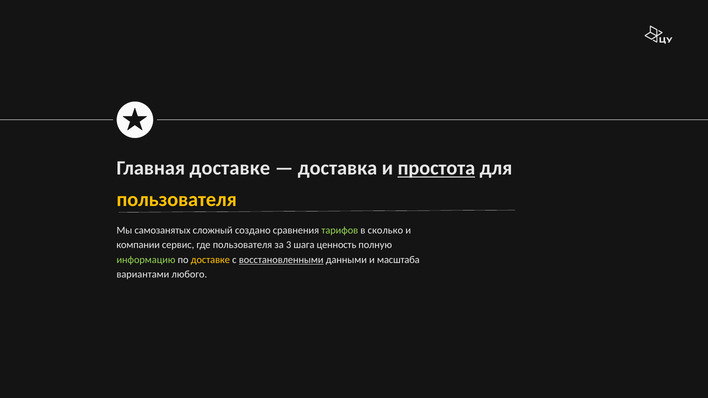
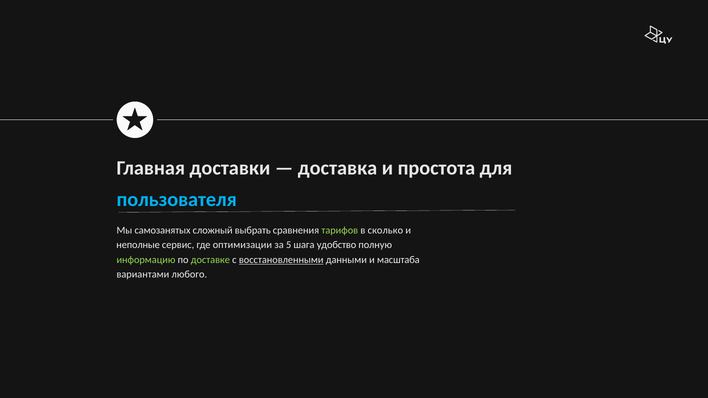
Главная доставке: доставке -> доставки
простота underline: present -> none
пользователя at (177, 200) colour: yellow -> light blue
создано: создано -> выбрать
компании: компании -> неполные
где пользователя: пользователя -> оптимизации
3: 3 -> 5
ценность: ценность -> удобство
доставке at (210, 260) colour: yellow -> light green
